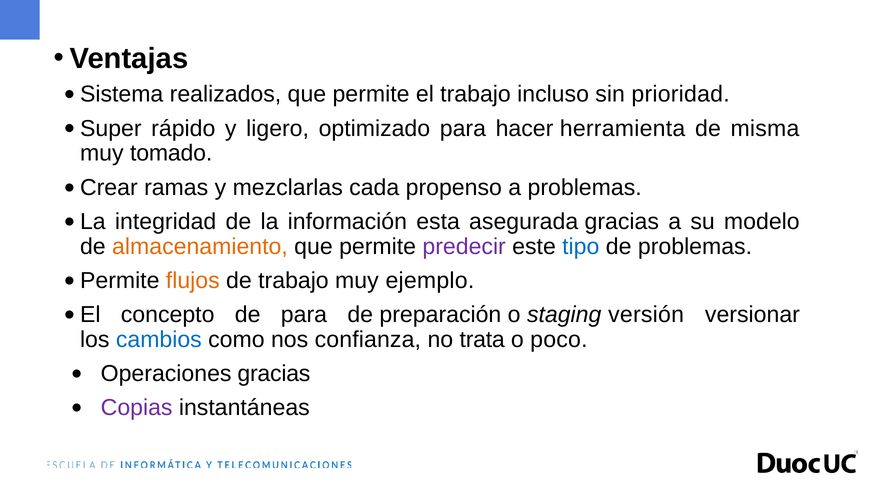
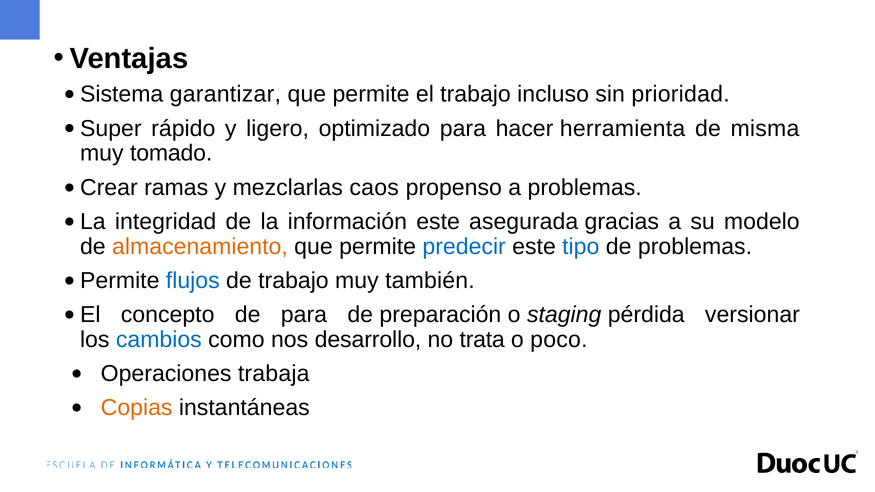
realizados: realizados -> garantizar
cada: cada -> caos
información esta: esta -> este
predecir colour: purple -> blue
flujos colour: orange -> blue
ejemplo: ejemplo -> también
versión: versión -> pérdida
confianza: confianza -> desarrollo
Operaciones gracias: gracias -> trabaja
Copias colour: purple -> orange
